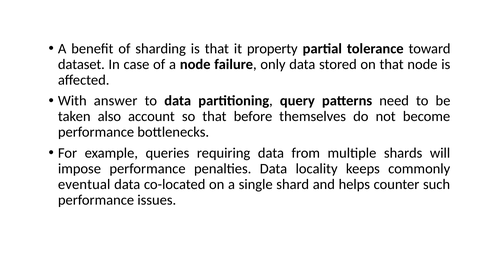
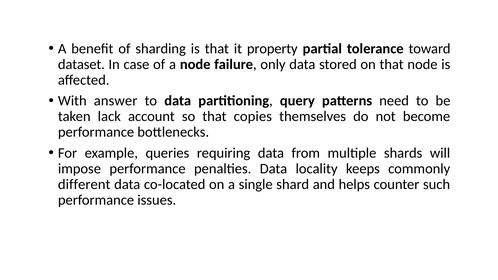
also: also -> lack
before: before -> copies
eventual: eventual -> different
